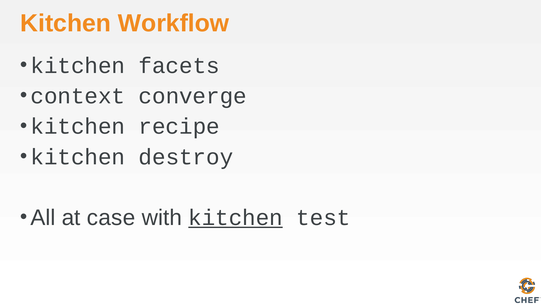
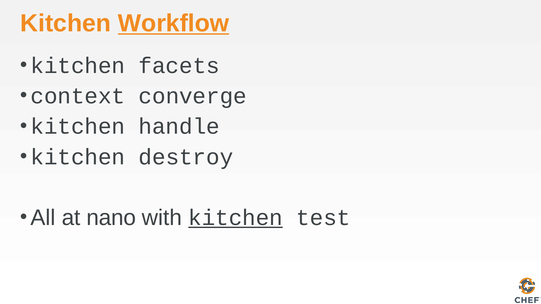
Workflow underline: none -> present
recipe: recipe -> handle
case: case -> nano
